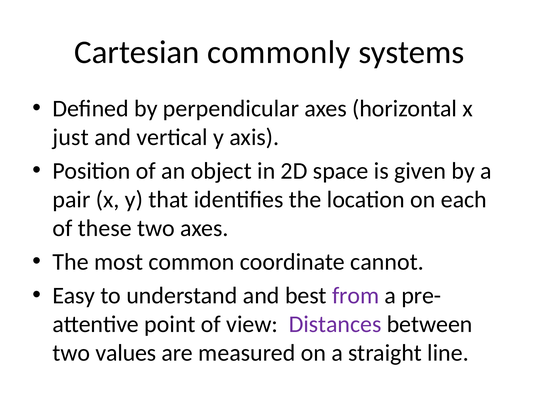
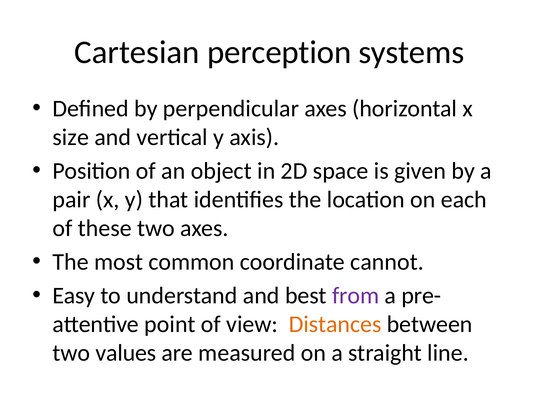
commonly: commonly -> perception
just: just -> size
Distances colour: purple -> orange
